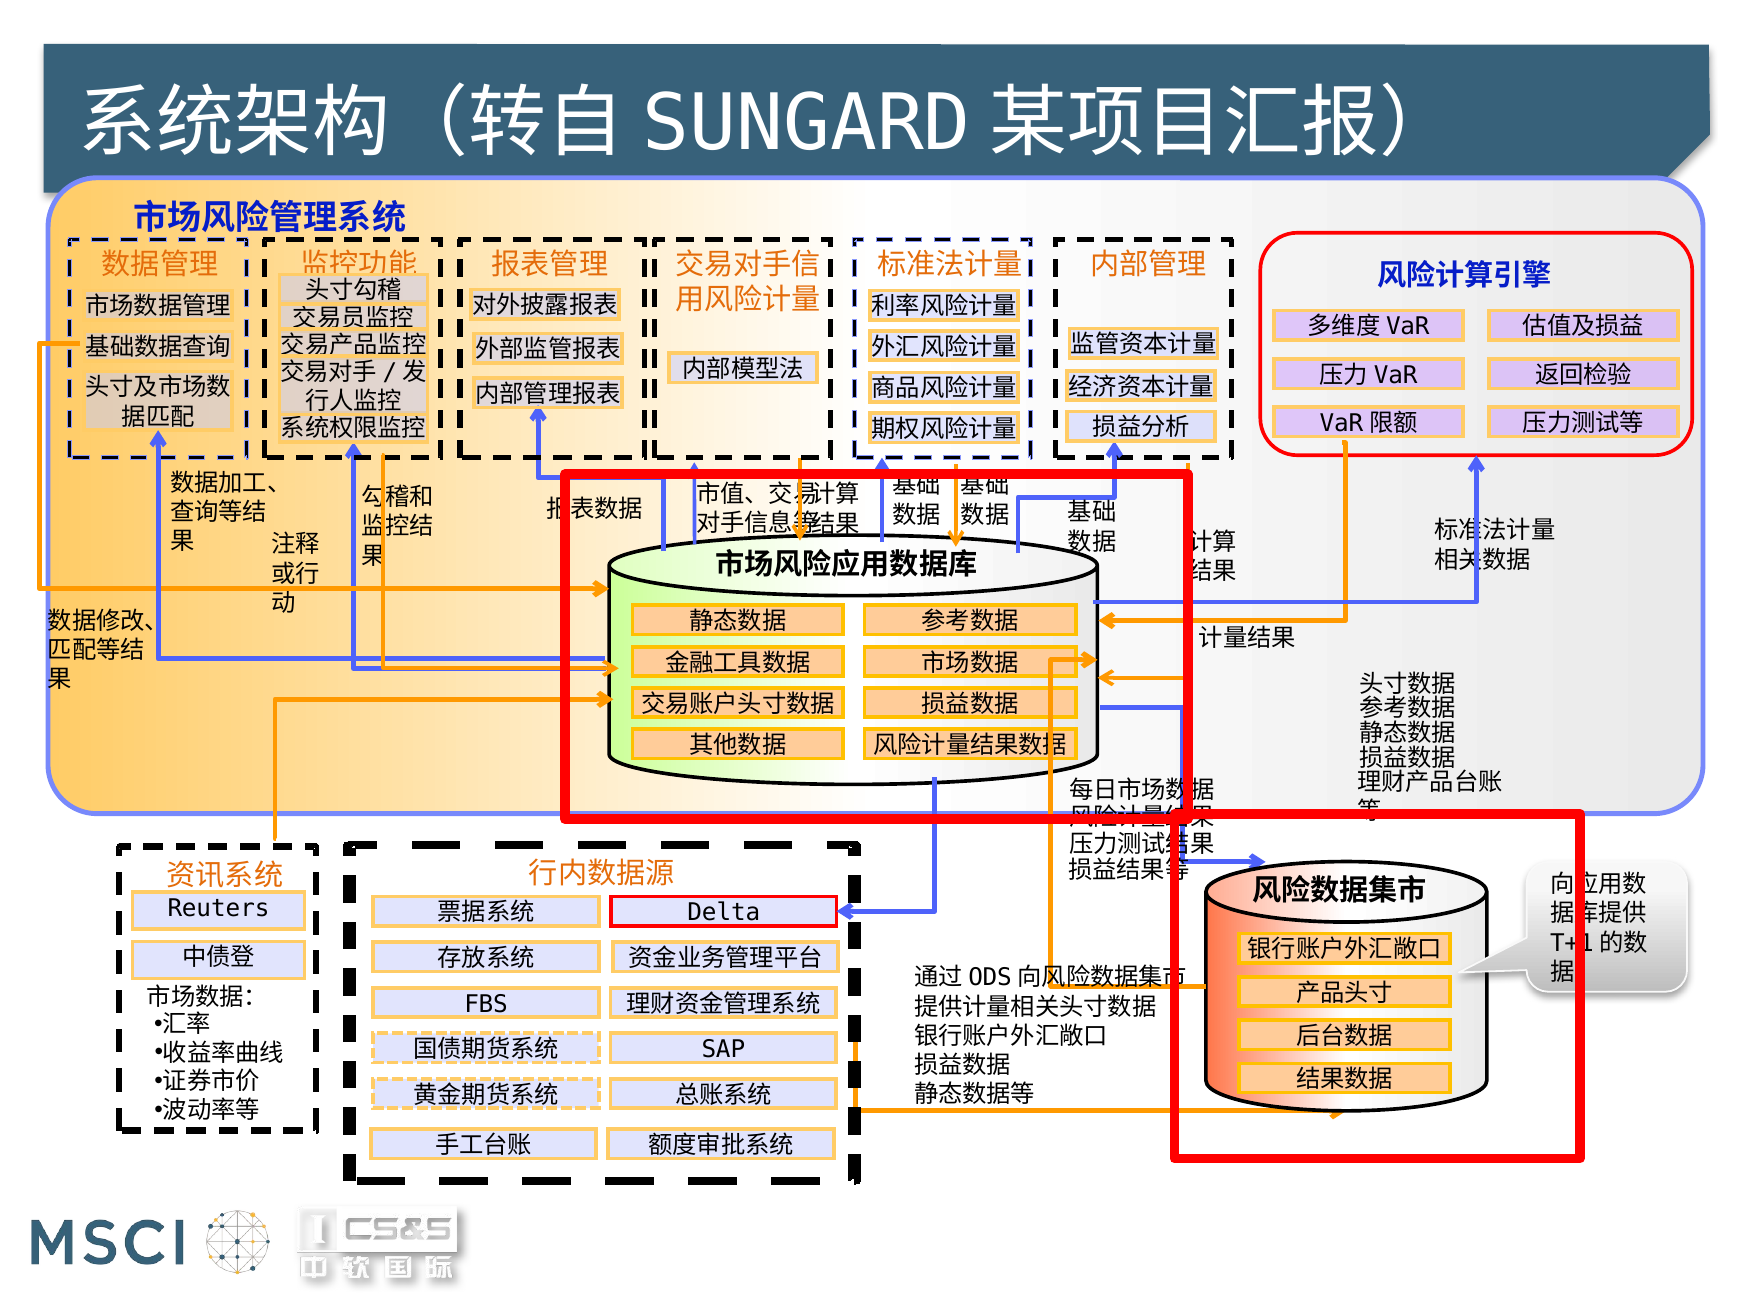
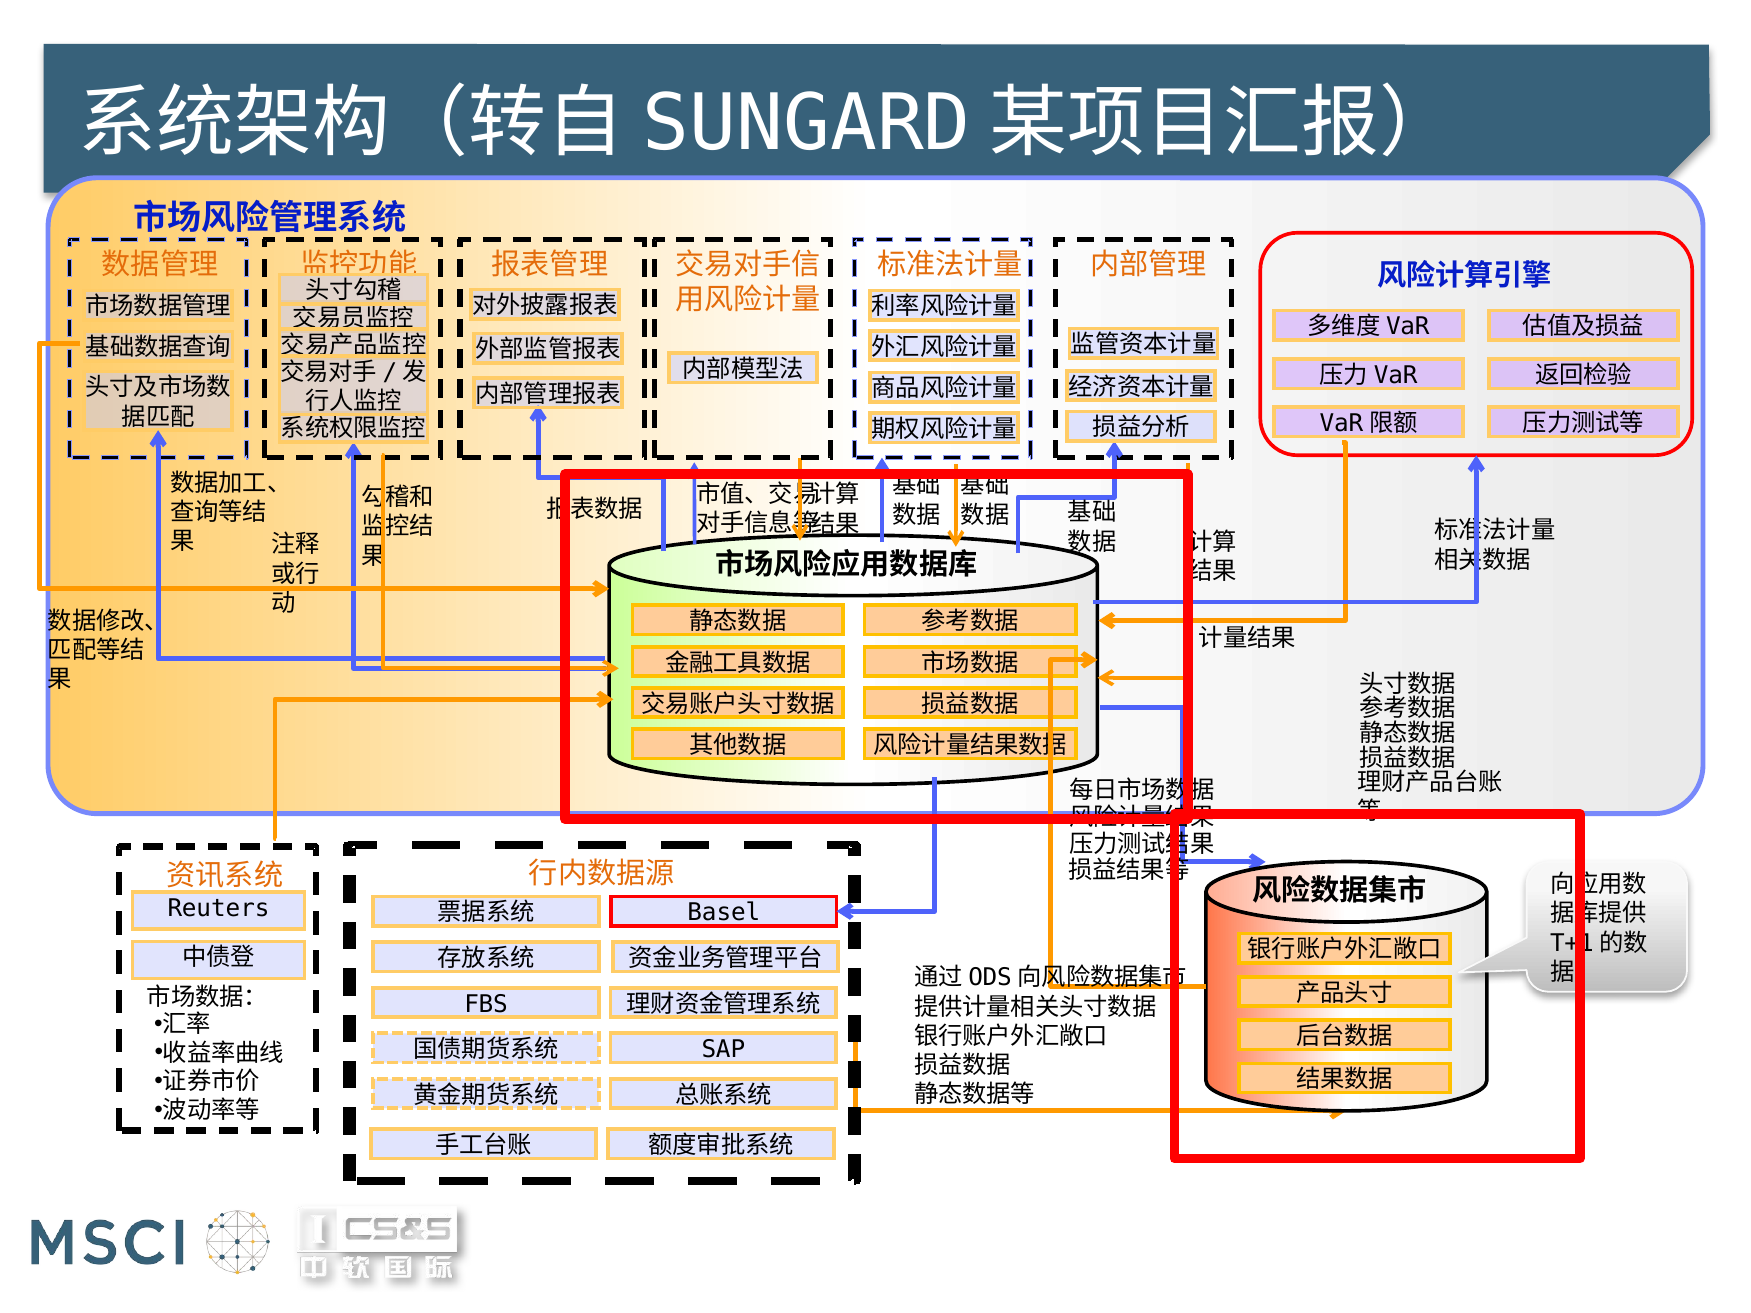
Delta: Delta -> Basel
